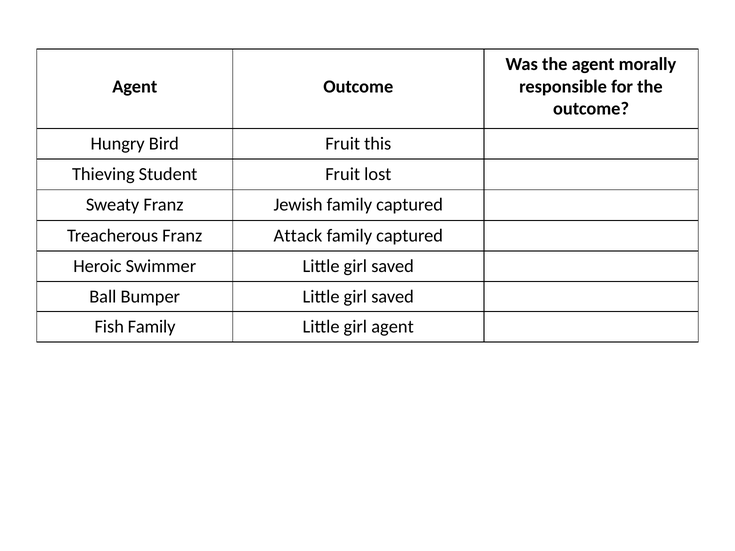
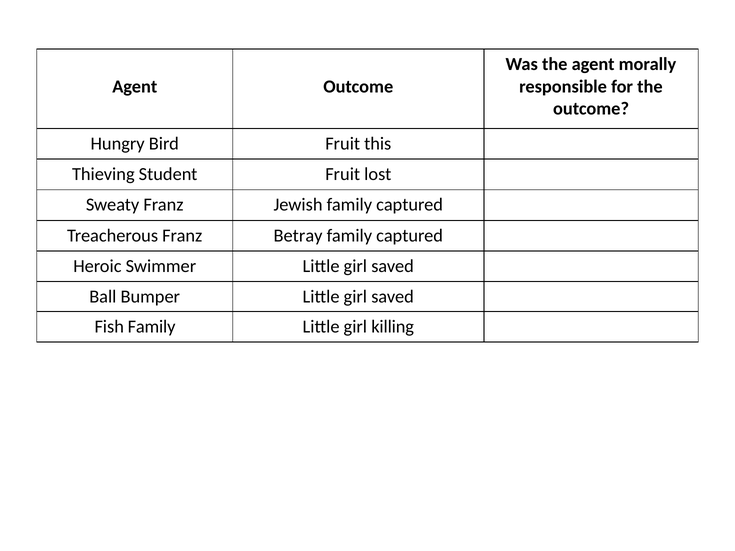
Attack: Attack -> Betray
girl agent: agent -> killing
